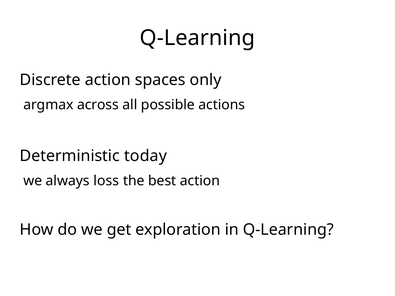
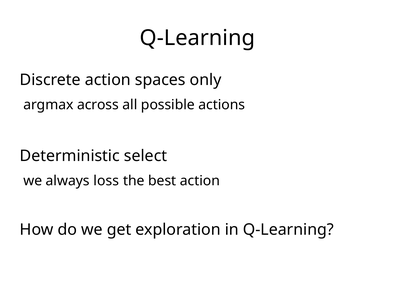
today: today -> select
